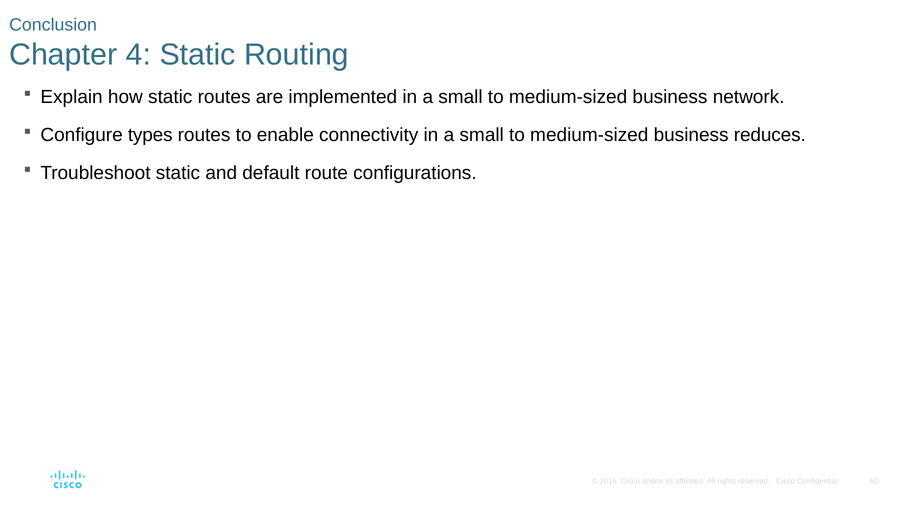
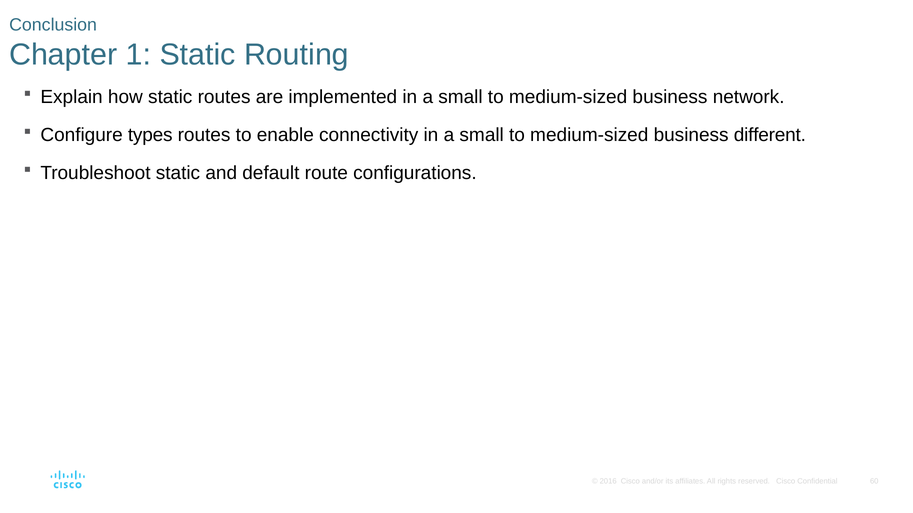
4: 4 -> 1
reduces: reduces -> different
